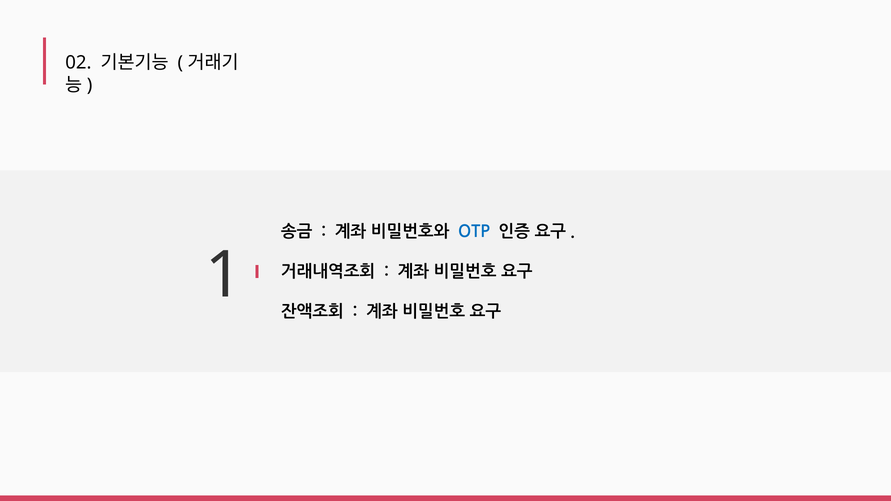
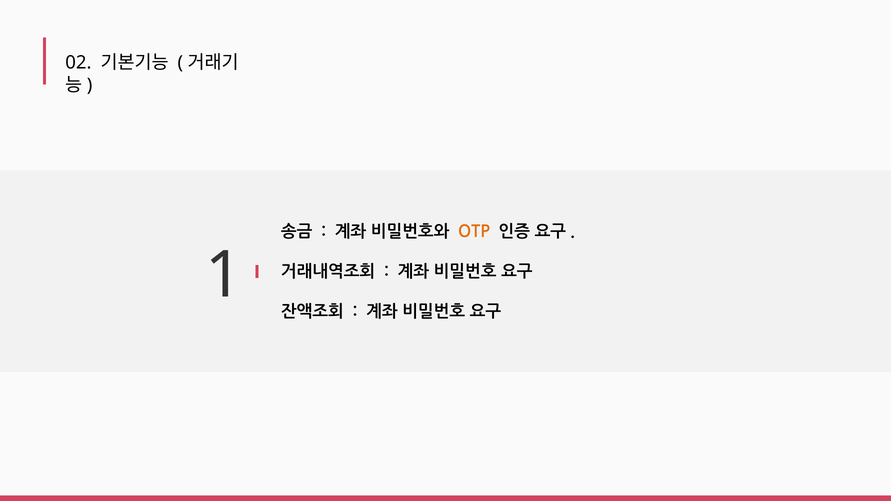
OTP colour: blue -> orange
